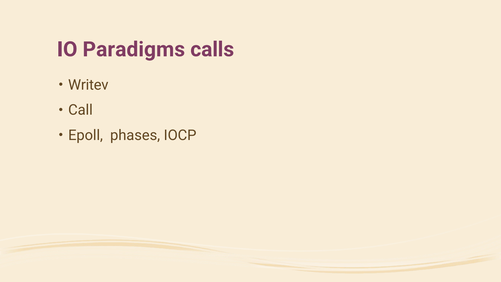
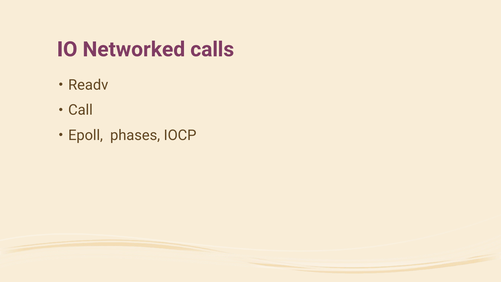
Paradigms: Paradigms -> Networked
Writev: Writev -> Readv
